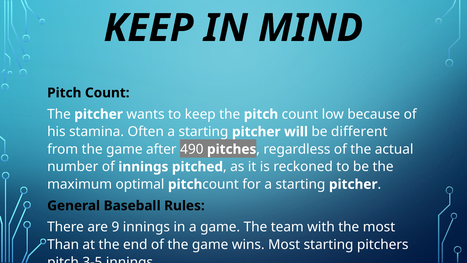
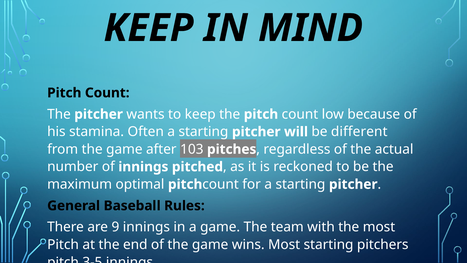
490: 490 -> 103
Than at (63, 244): Than -> Pitch
